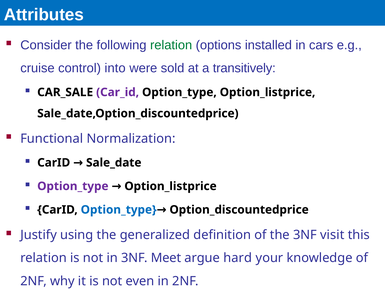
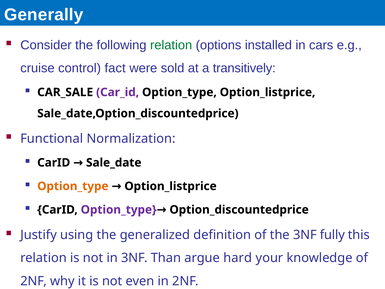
Attributes: Attributes -> Generally
into: into -> fact
Option_type at (73, 186) colour: purple -> orange
Option_type at (119, 210) colour: blue -> purple
visit: visit -> fully
Meet: Meet -> Than
